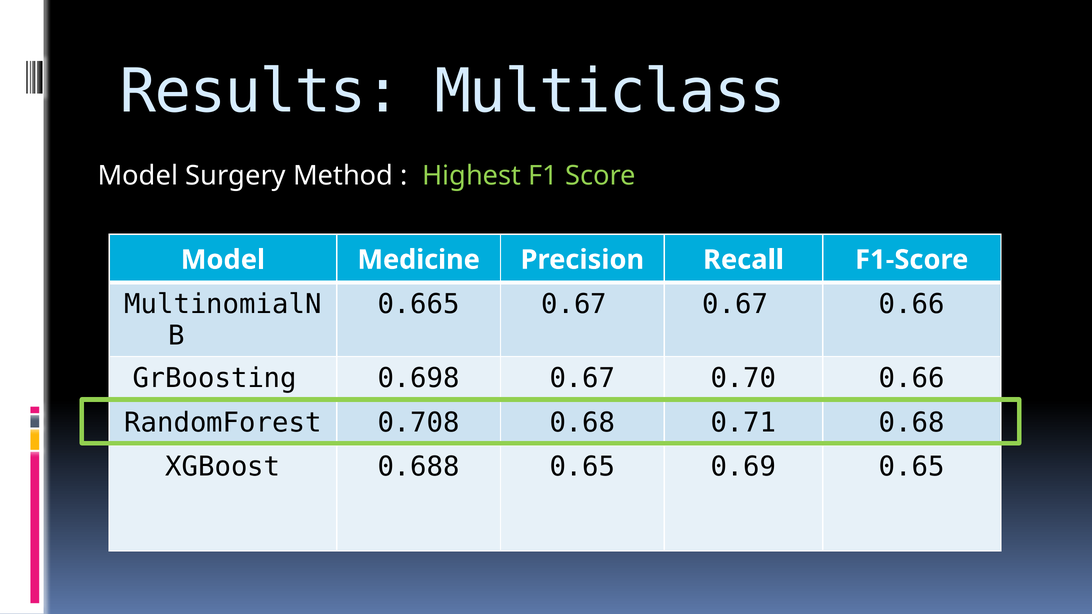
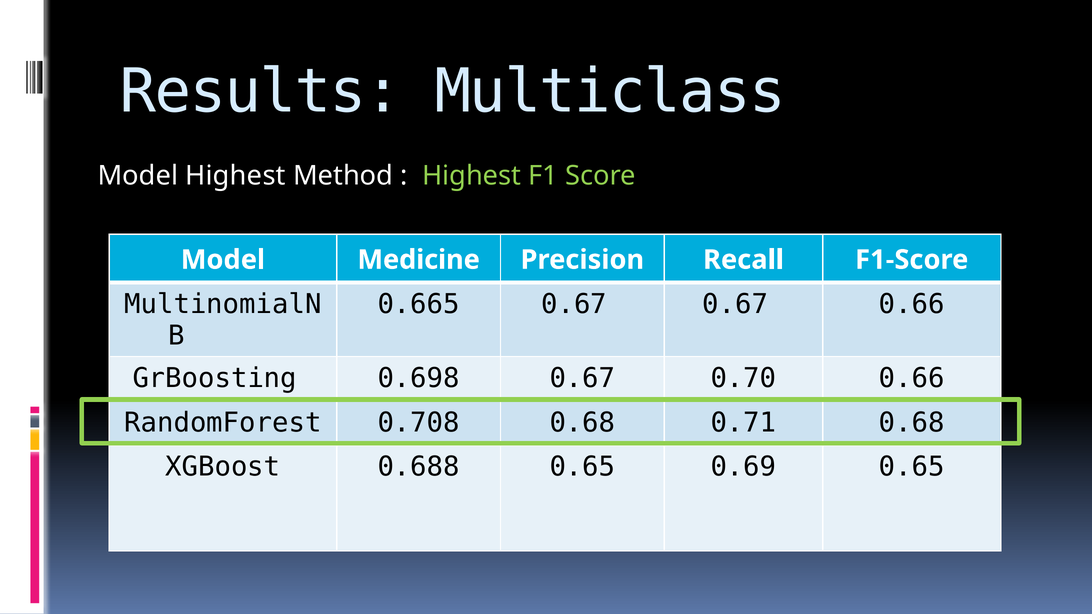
Model Surgery: Surgery -> Highest
